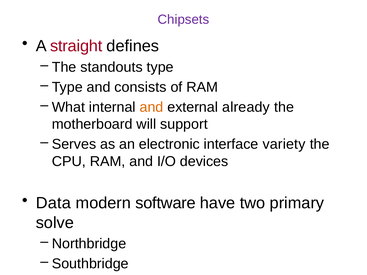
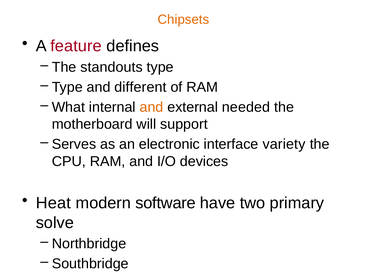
Chipsets colour: purple -> orange
straight: straight -> feature
consists: consists -> different
already: already -> needed
Data: Data -> Heat
